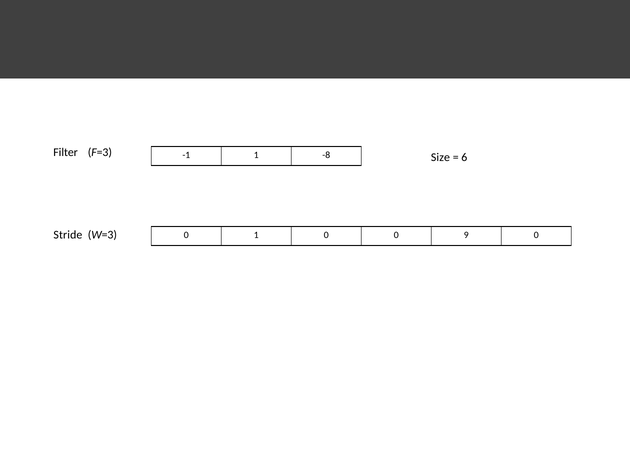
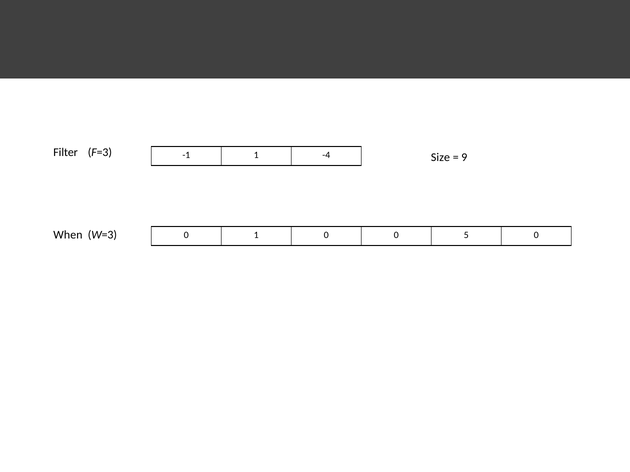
-8: -8 -> -4
6: 6 -> 9
Stride: Stride -> When
9: 9 -> 5
